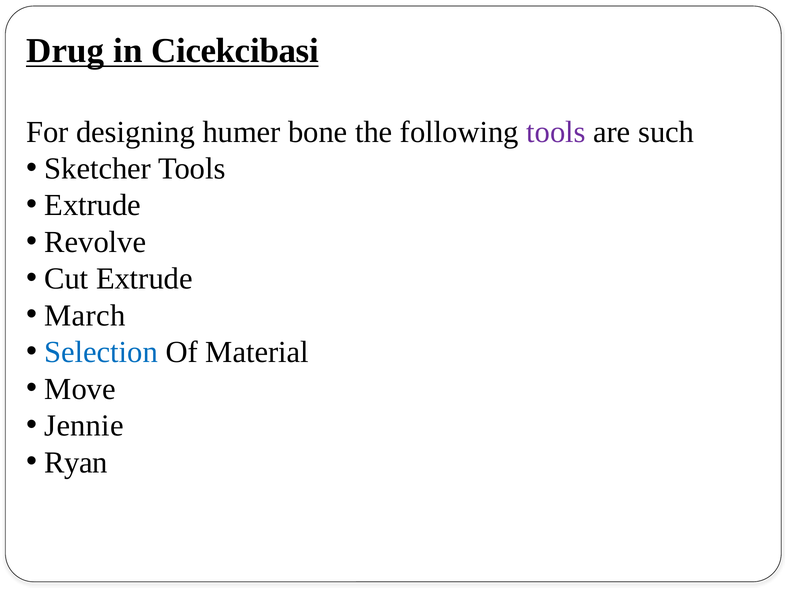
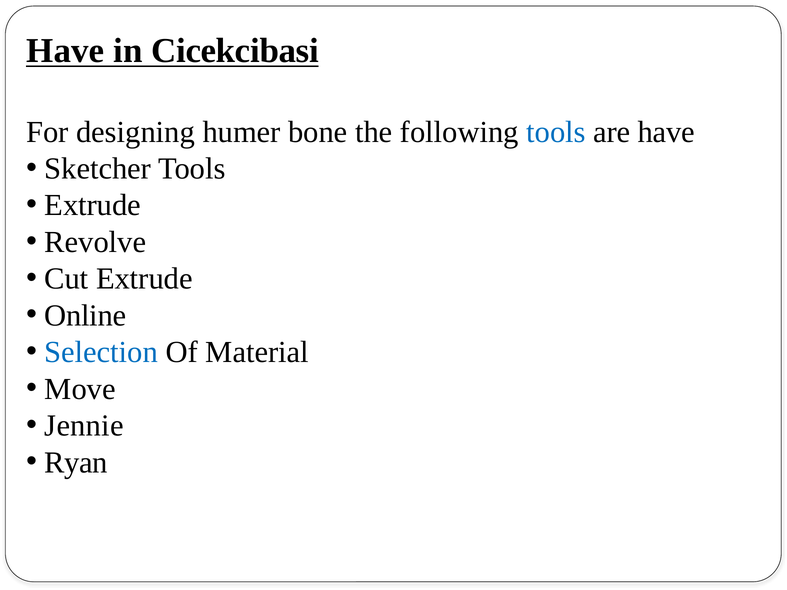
Drug at (65, 51): Drug -> Have
tools at (556, 132) colour: purple -> blue
are such: such -> have
March: March -> Online
